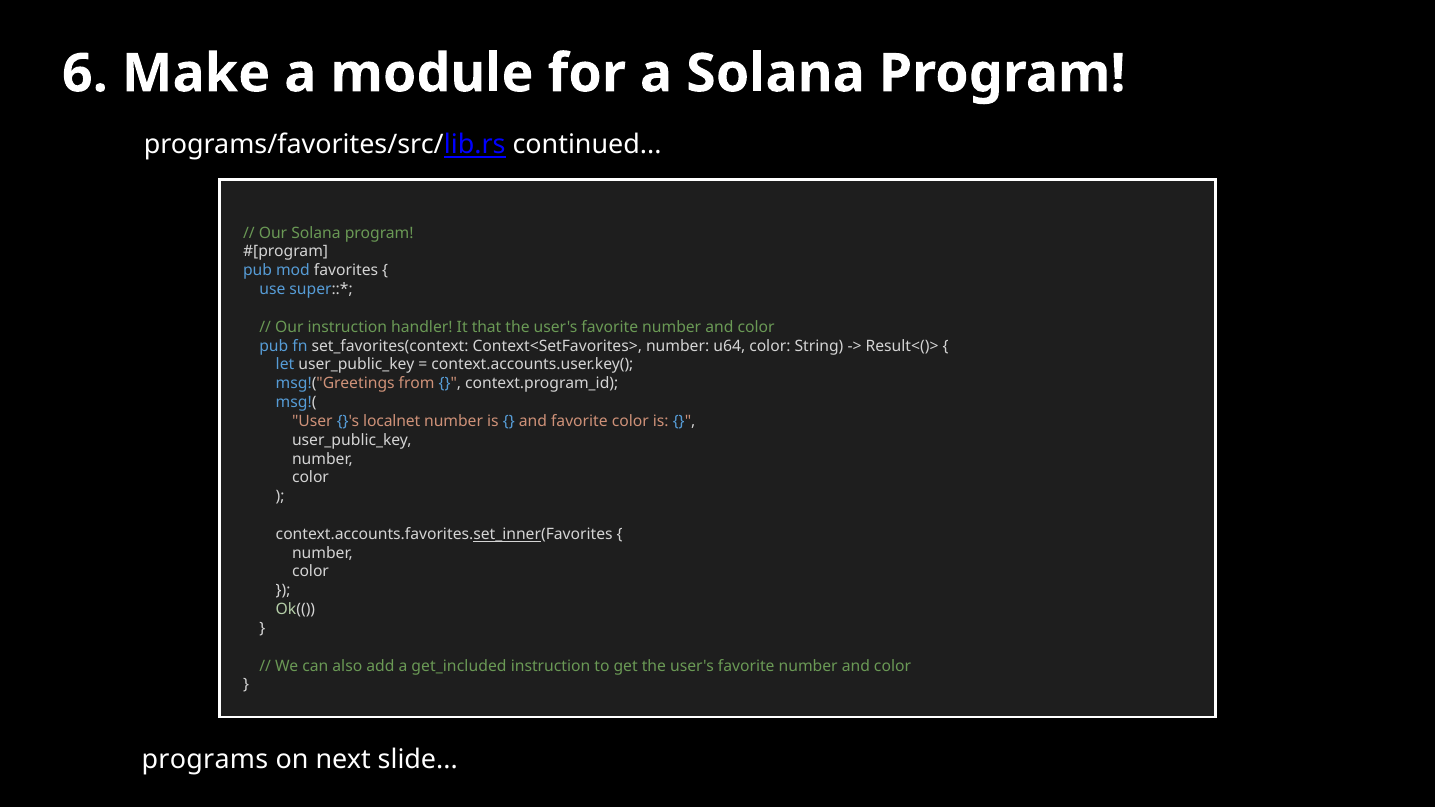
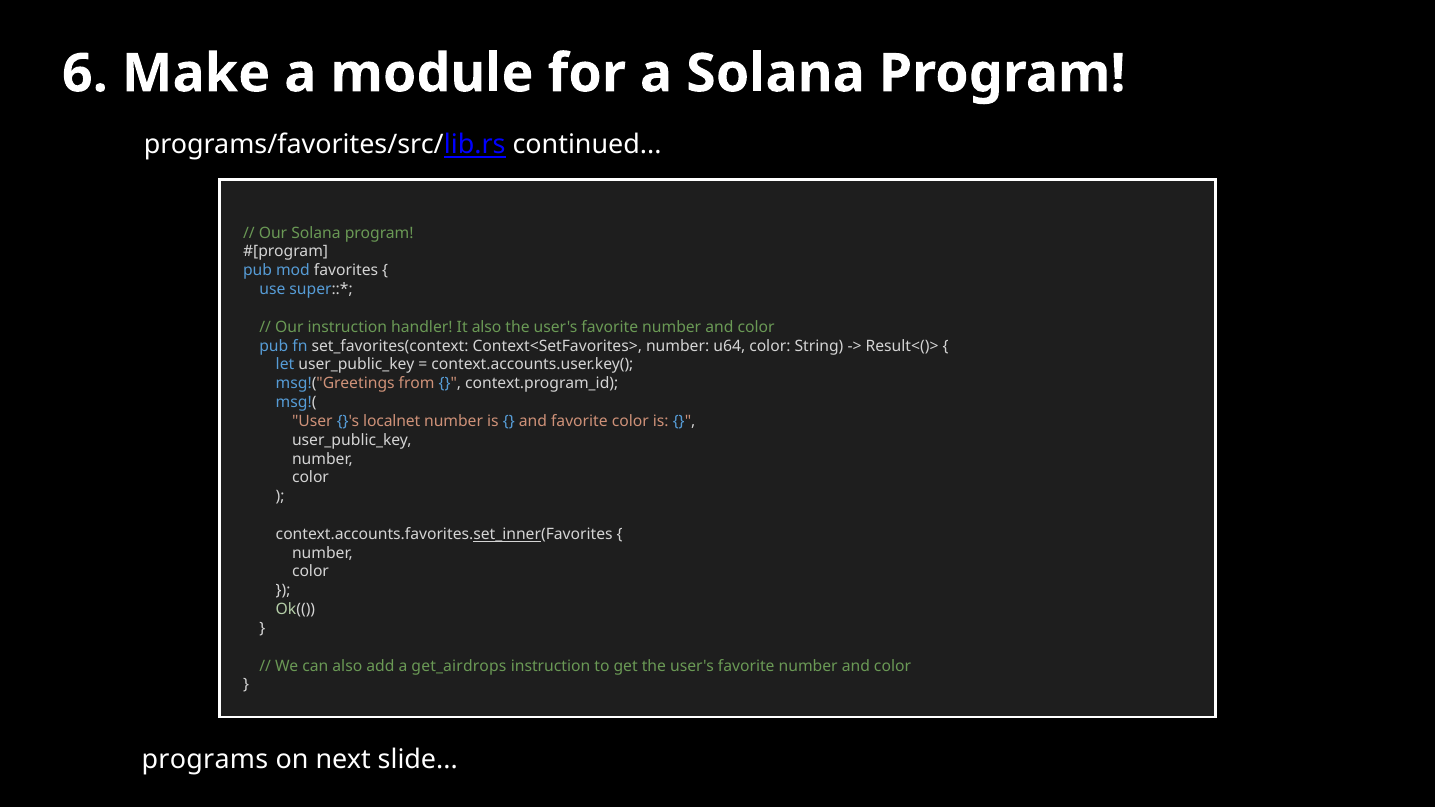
It that: that -> also
get_included: get_included -> get_airdrops
